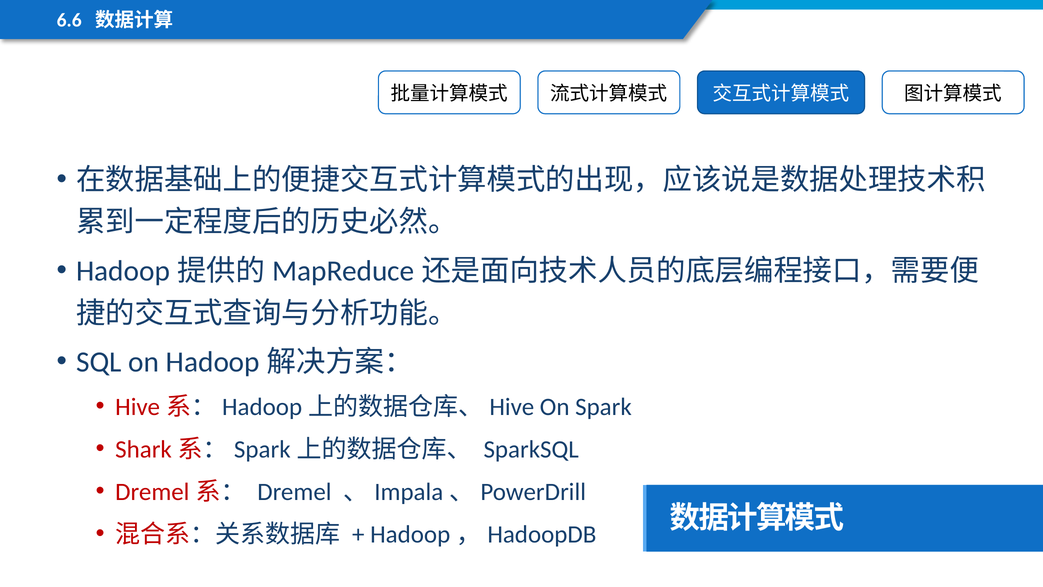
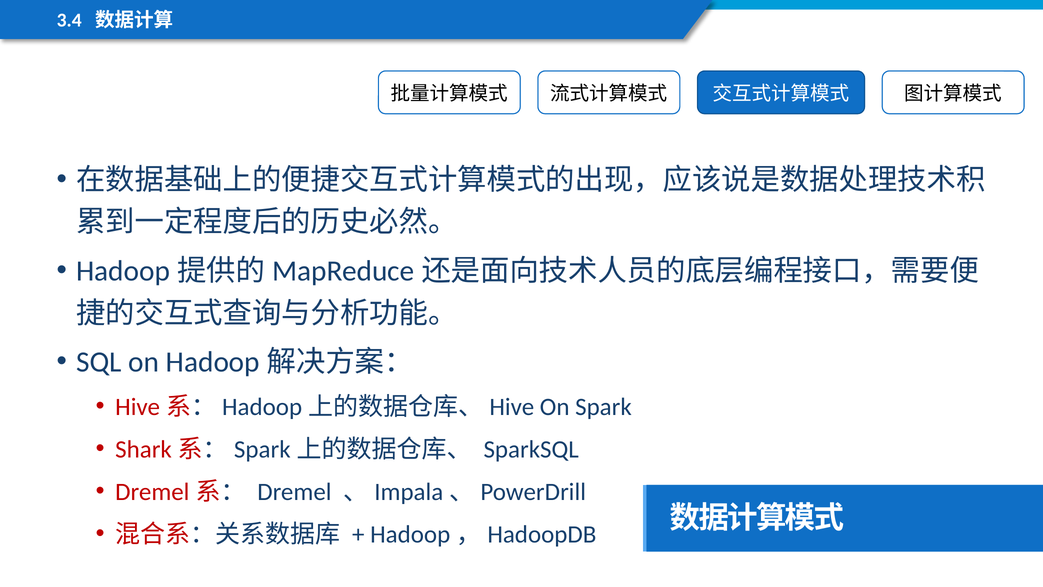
6.6: 6.6 -> 3.4
